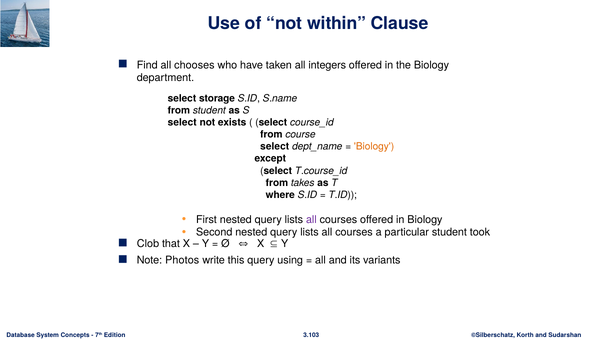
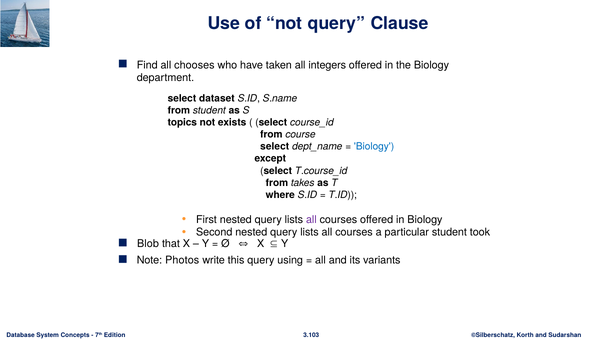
not within: within -> query
storage: storage -> dataset
select at (182, 123): select -> topics
Biology at (374, 147) colour: orange -> blue
Clob: Clob -> Blob
